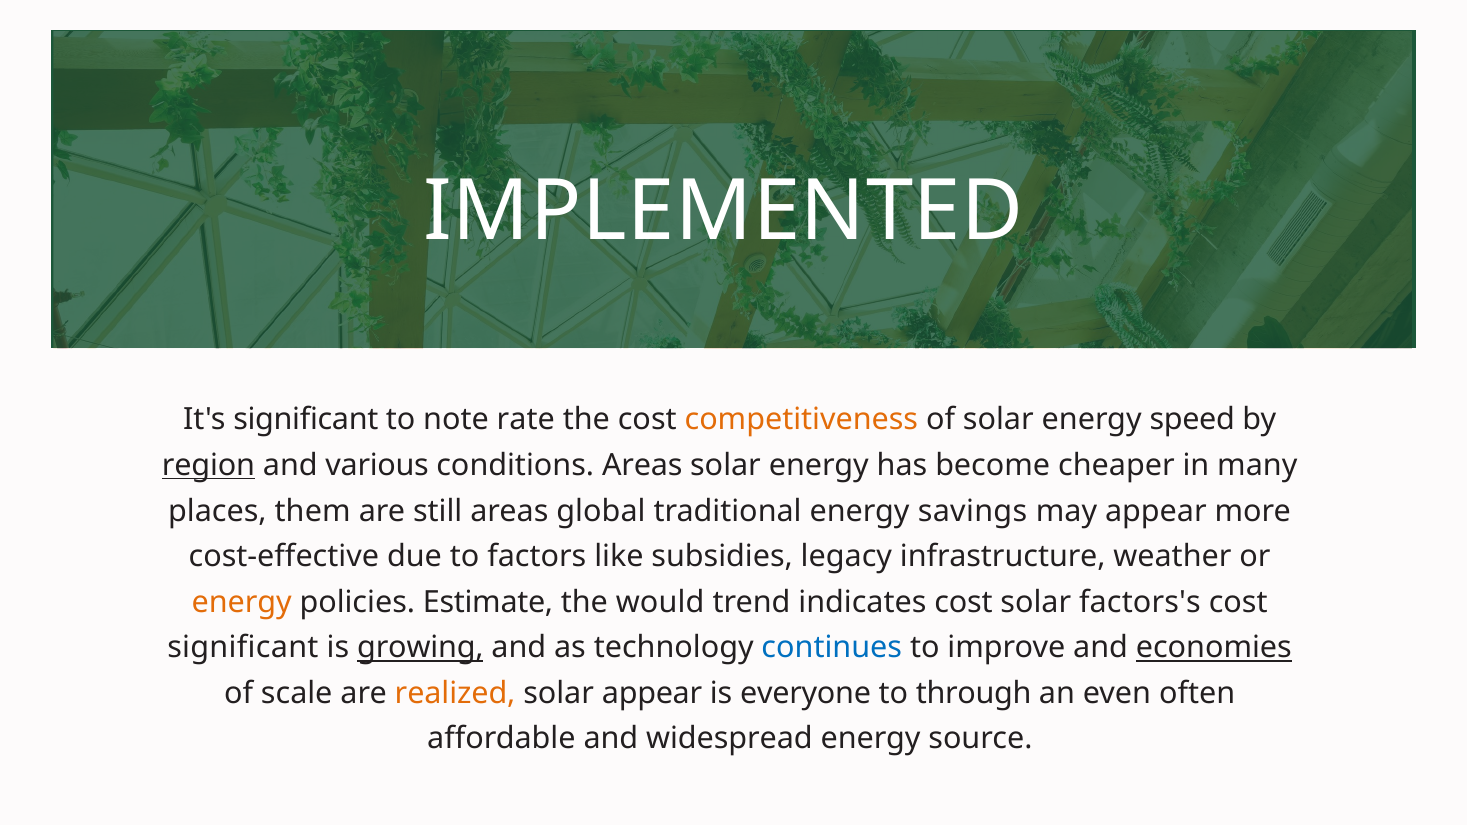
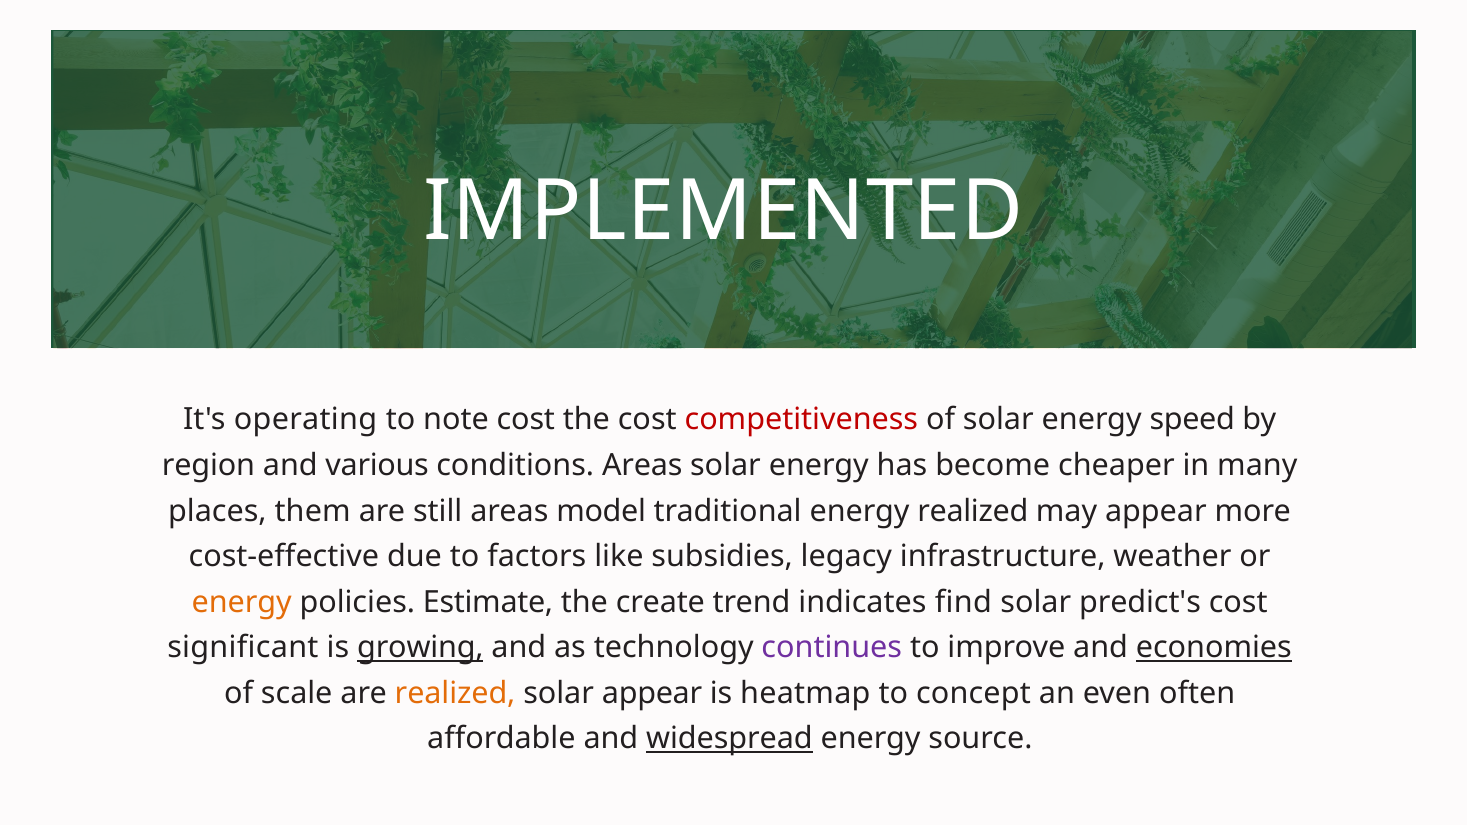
It's significant: significant -> operating
note rate: rate -> cost
competitiveness colour: orange -> red
region underline: present -> none
global: global -> model
energy savings: savings -> realized
would: would -> create
indicates cost: cost -> find
factors's: factors's -> predict's
continues colour: blue -> purple
everyone: everyone -> heatmap
through: through -> concept
widespread underline: none -> present
